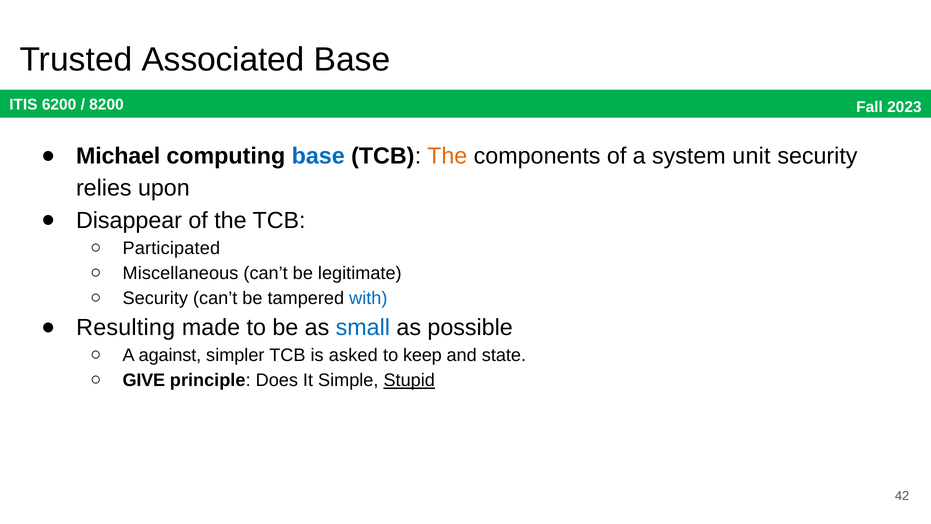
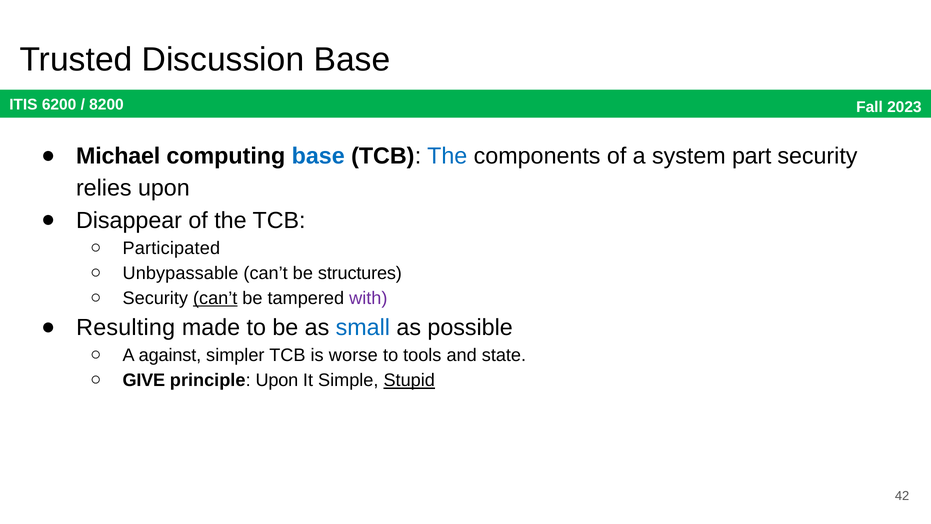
Associated: Associated -> Discussion
The at (447, 156) colour: orange -> blue
unit: unit -> part
Miscellaneous: Miscellaneous -> Unbypassable
legitimate: legitimate -> structures
can’t at (215, 298) underline: none -> present
with colour: blue -> purple
asked: asked -> worse
keep: keep -> tools
principle Does: Does -> Upon
